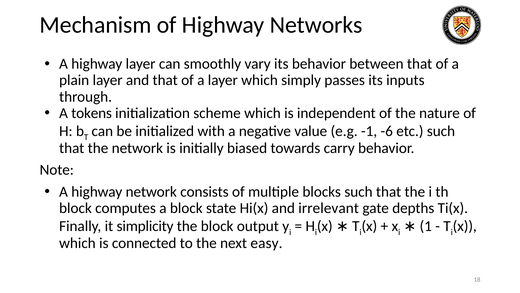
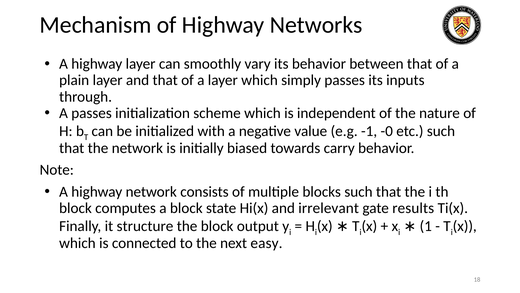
A tokens: tokens -> passes
-6: -6 -> -0
depths: depths -> results
simplicity: simplicity -> structure
